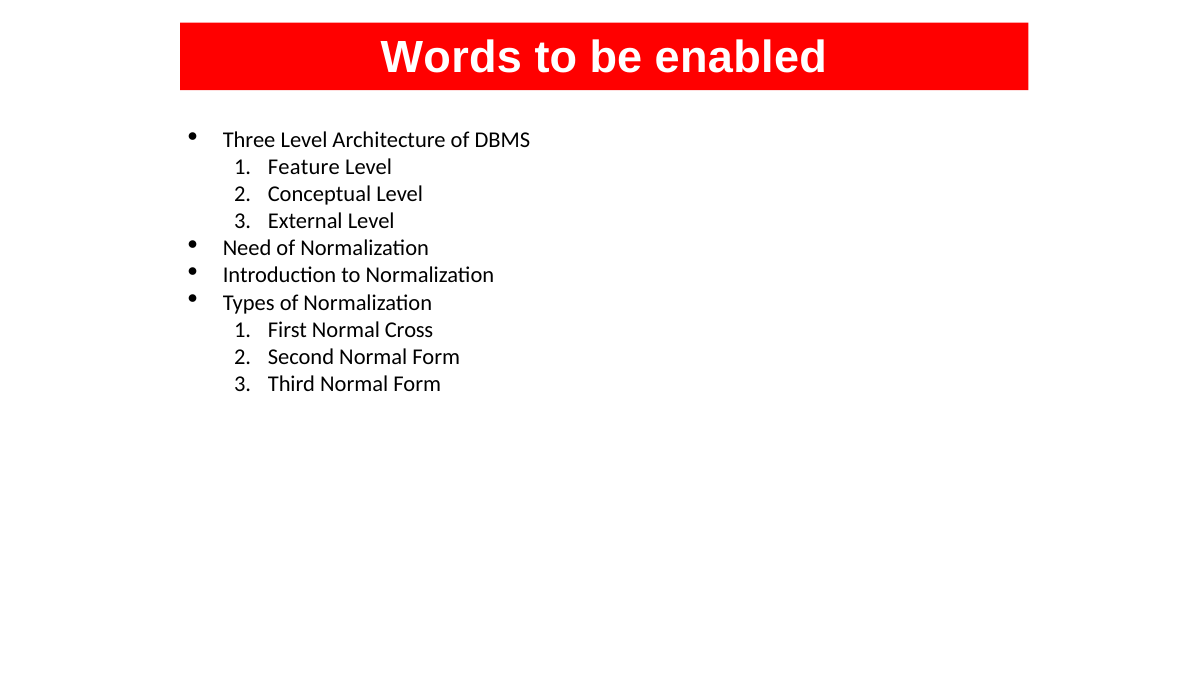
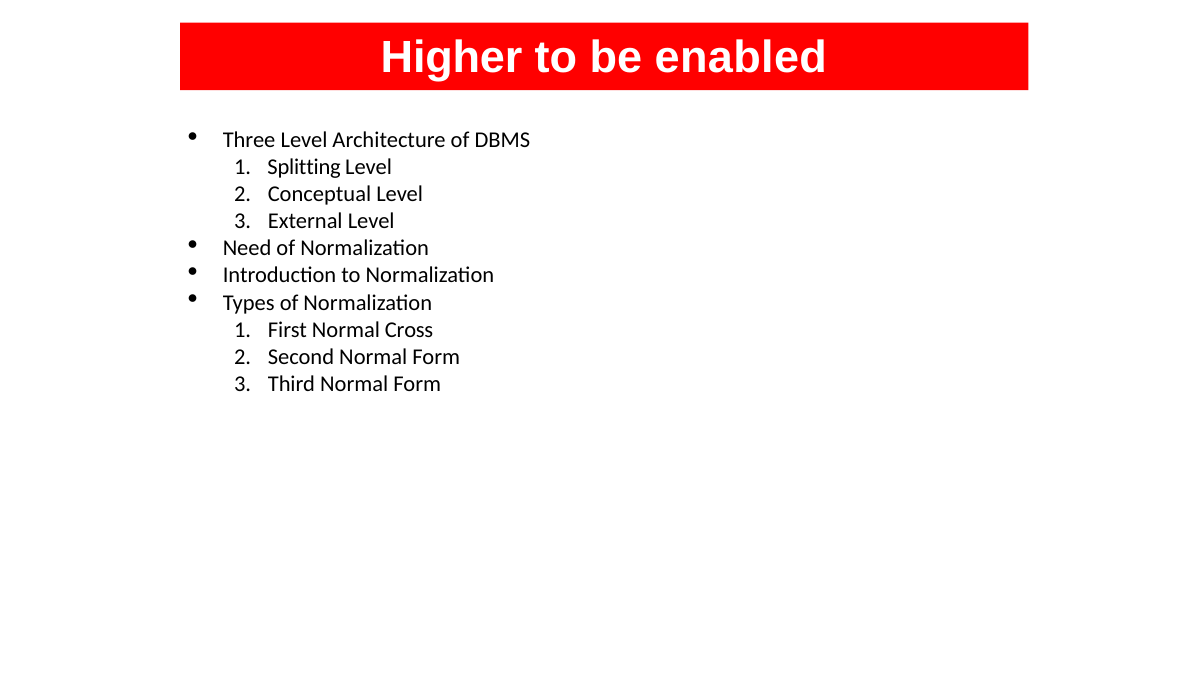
Words: Words -> Higher
Feature: Feature -> Splitting
